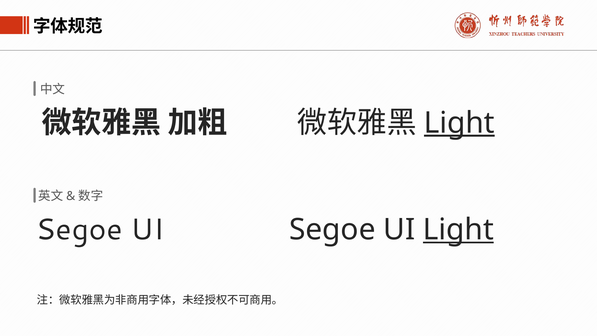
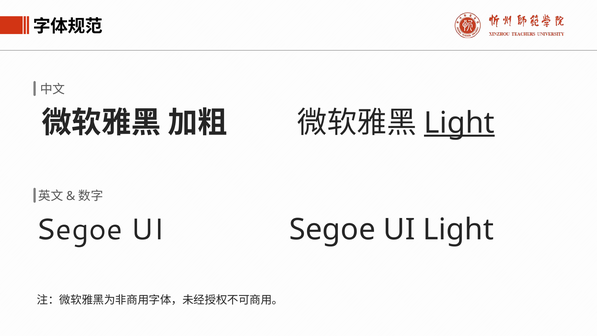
Light at (458, 229) underline: present -> none
